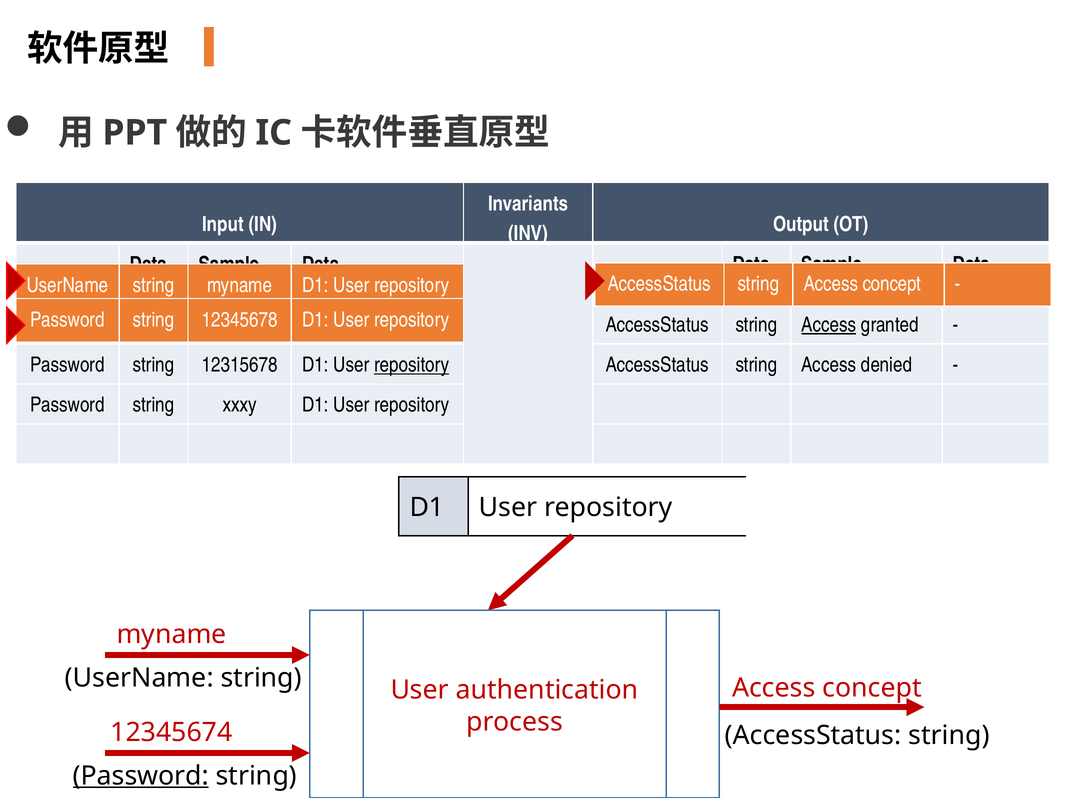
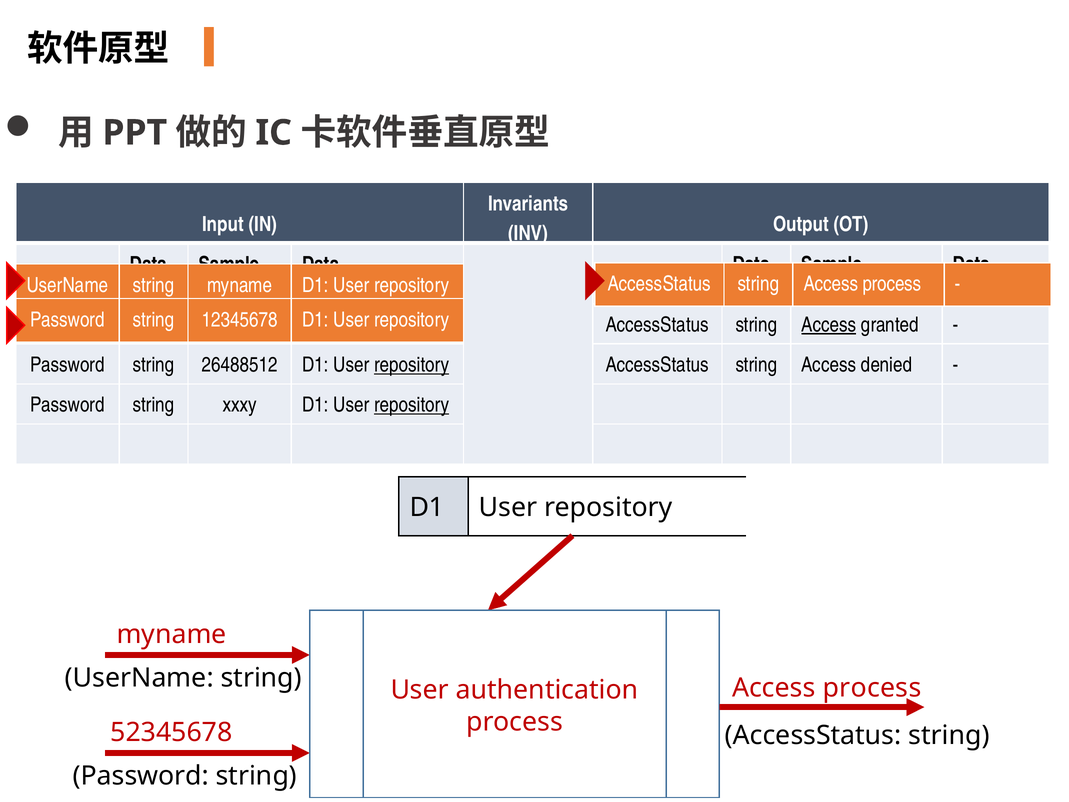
concept at (892, 284): concept -> process
12315678: 12315678 -> 26488512
repository at (412, 405) underline: none -> present
concept at (872, 688): concept -> process
12345674: 12345674 -> 52345678
Password at (141, 776) underline: present -> none
